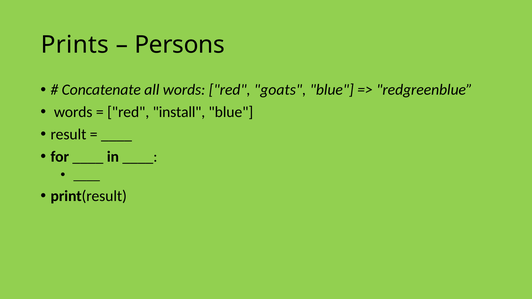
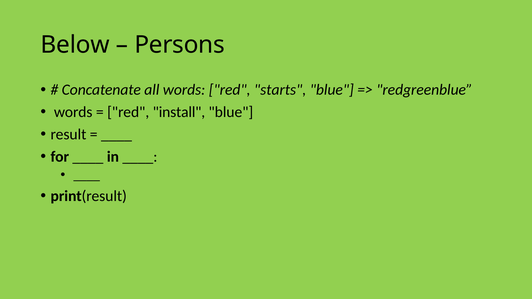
Prints: Prints -> Below
goats: goats -> starts
